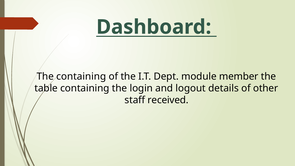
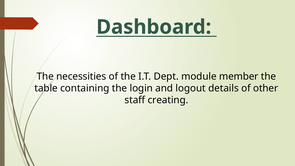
The containing: containing -> necessities
received: received -> creating
